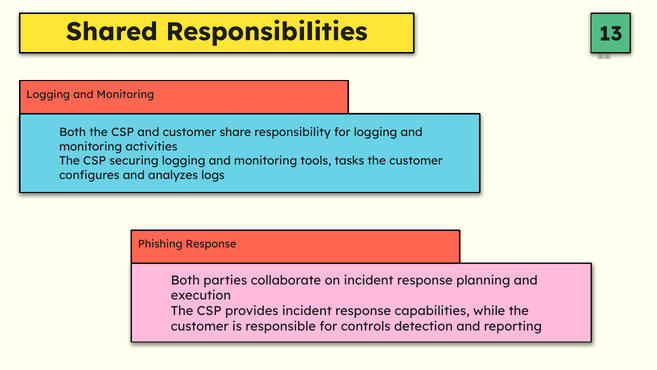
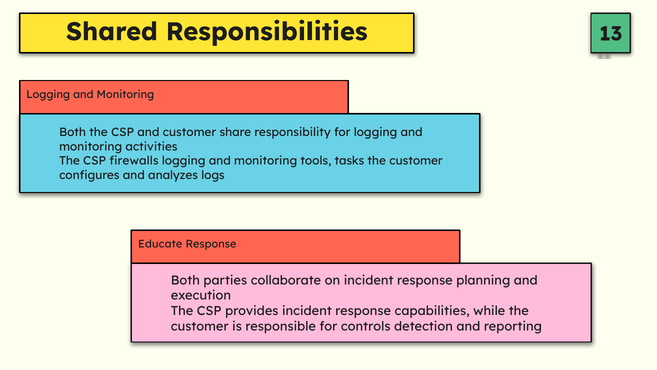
securing: securing -> firewalls
Phishing: Phishing -> Educate
